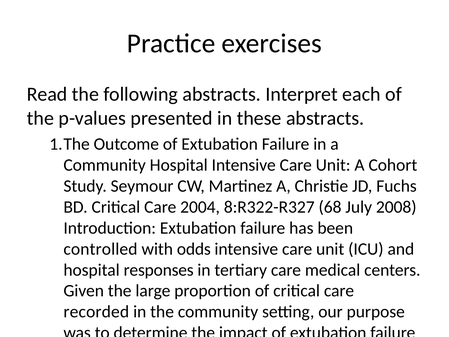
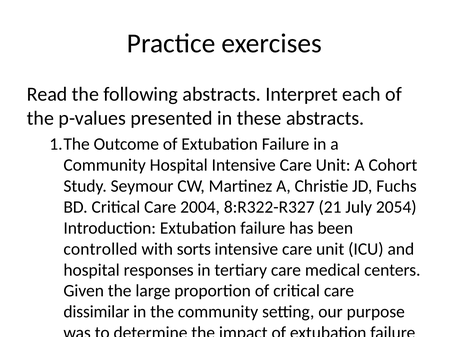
68: 68 -> 21
2008: 2008 -> 2054
with odds: odds -> sorts
recorded: recorded -> dissimilar
